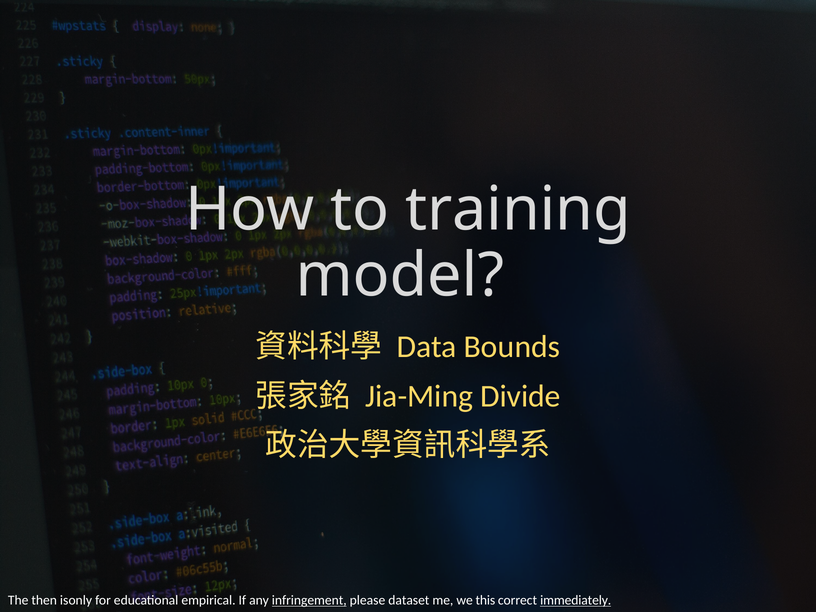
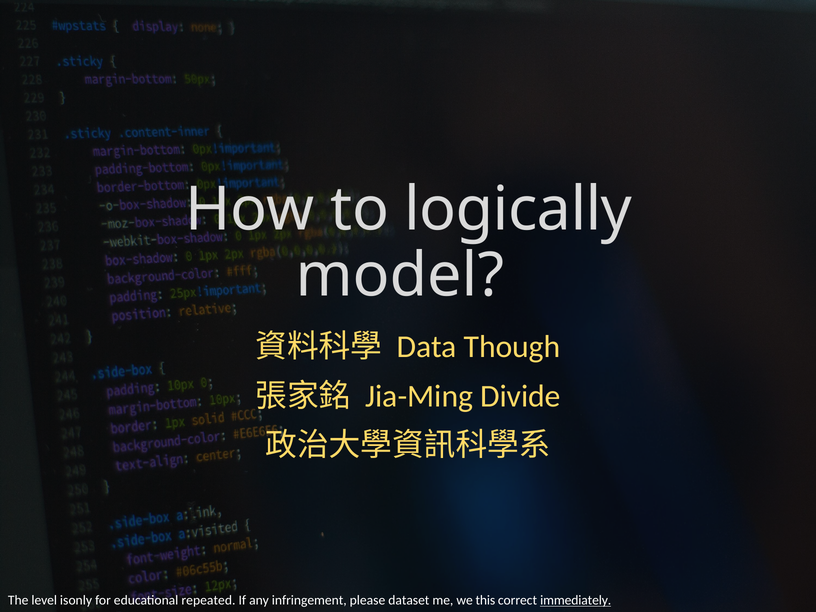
training: training -> logically
Bounds: Bounds -> Though
then: then -> level
empirical: empirical -> repeated
infringement underline: present -> none
